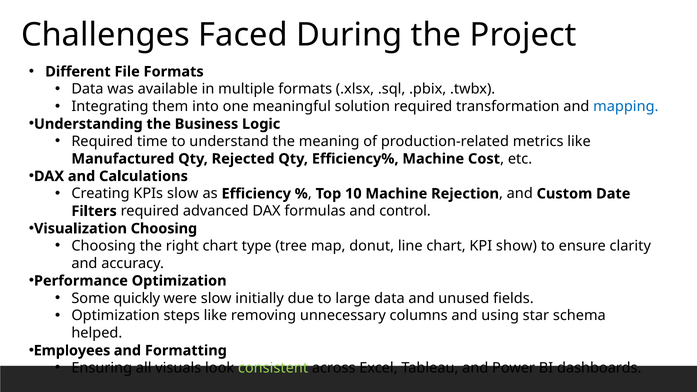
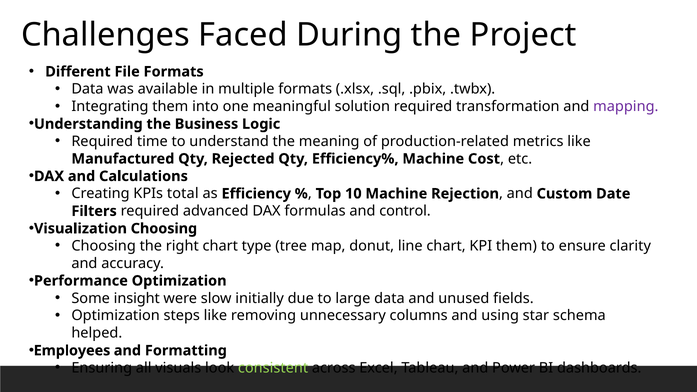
mapping colour: blue -> purple
KPIs slow: slow -> total
KPI show: show -> them
quickly: quickly -> insight
